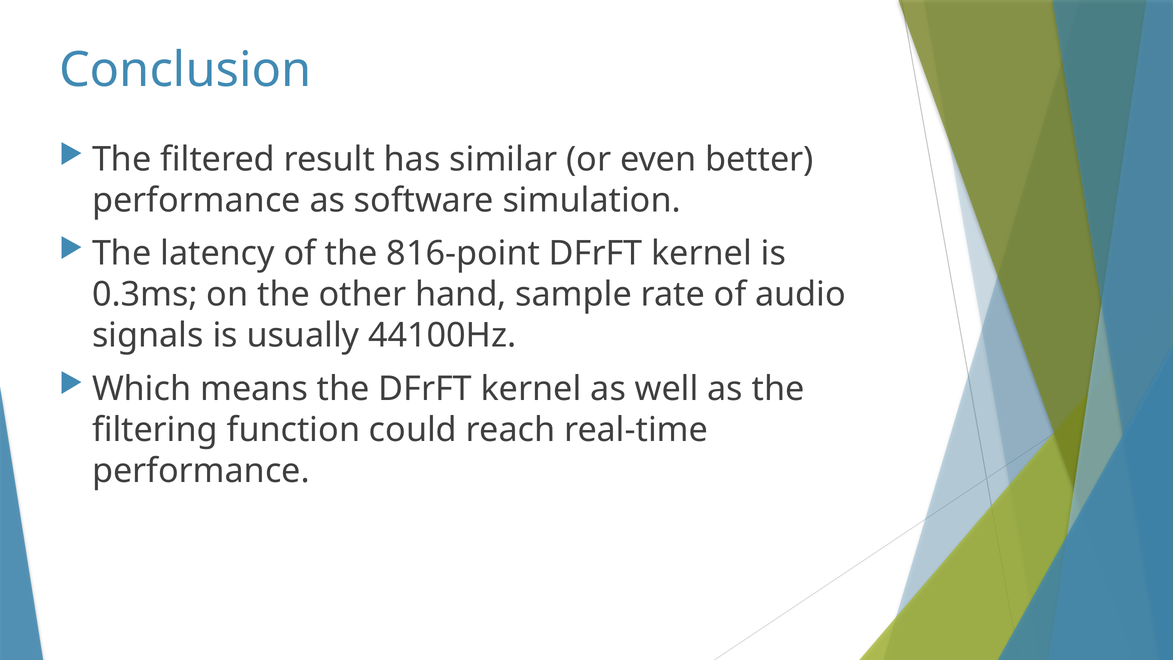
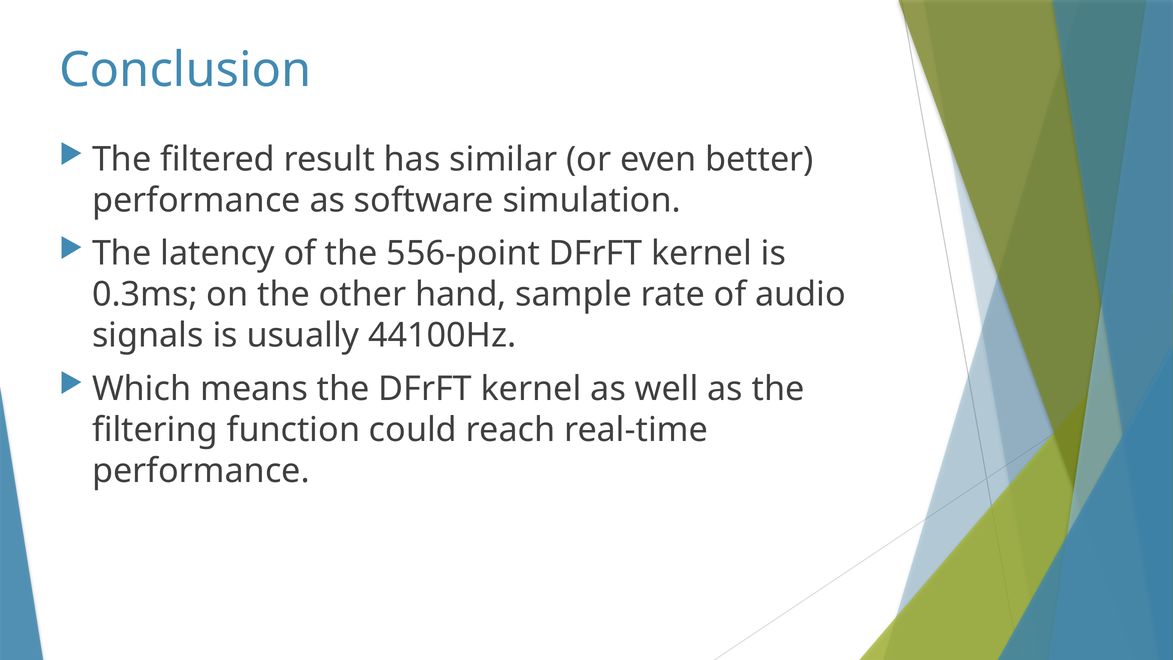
816-point: 816-point -> 556-point
